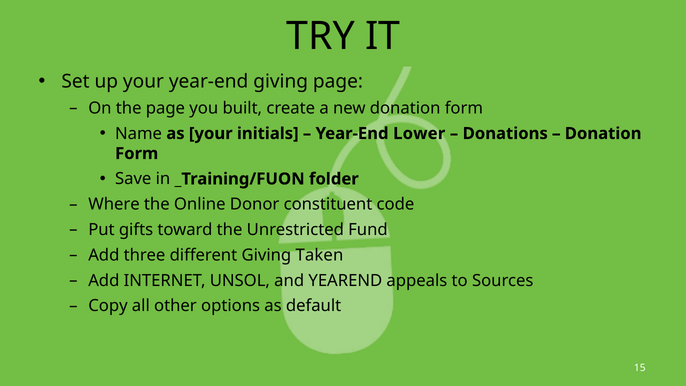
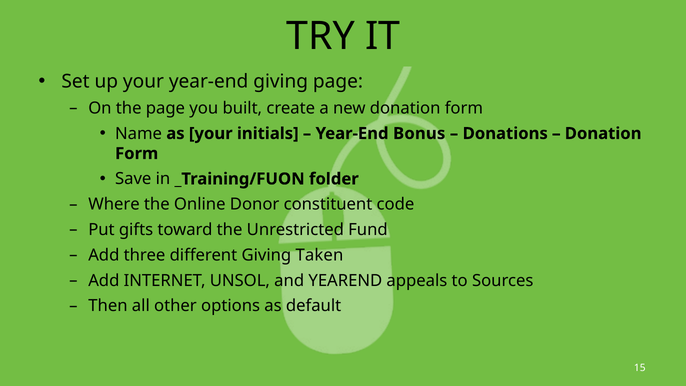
Lower: Lower -> Bonus
Copy: Copy -> Then
